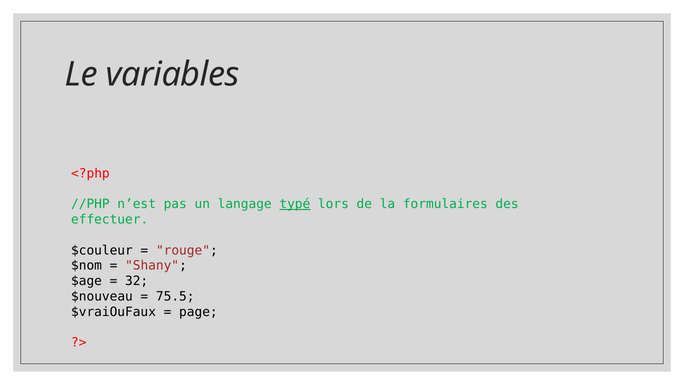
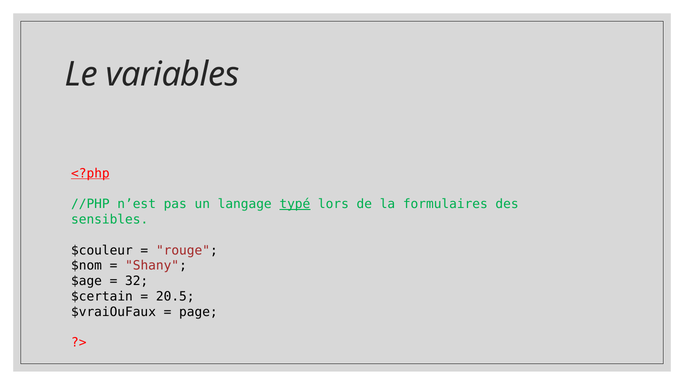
<?php underline: none -> present
effectuer: effectuer -> sensibles
$nouveau: $nouveau -> $certain
75.5: 75.5 -> 20.5
